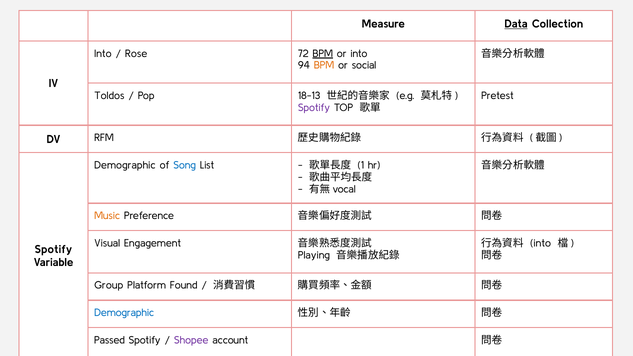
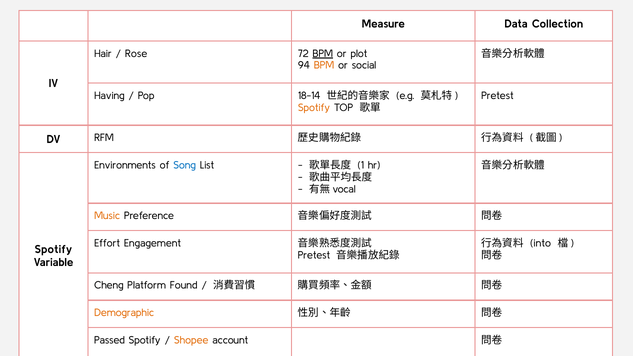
Data underline: present -> none
Into at (103, 54): Into -> Hair
or into: into -> plot
Toldos: Toldos -> Having
18-13: 18-13 -> 18-14
Spotify at (314, 108) colour: purple -> orange
Demographic at (125, 165): Demographic -> Environments
Visual: Visual -> Effort
Playing at (314, 255): Playing -> Pretest
Group: Group -> Cheng
Demographic at (124, 313) colour: blue -> orange
Shopee colour: purple -> orange
